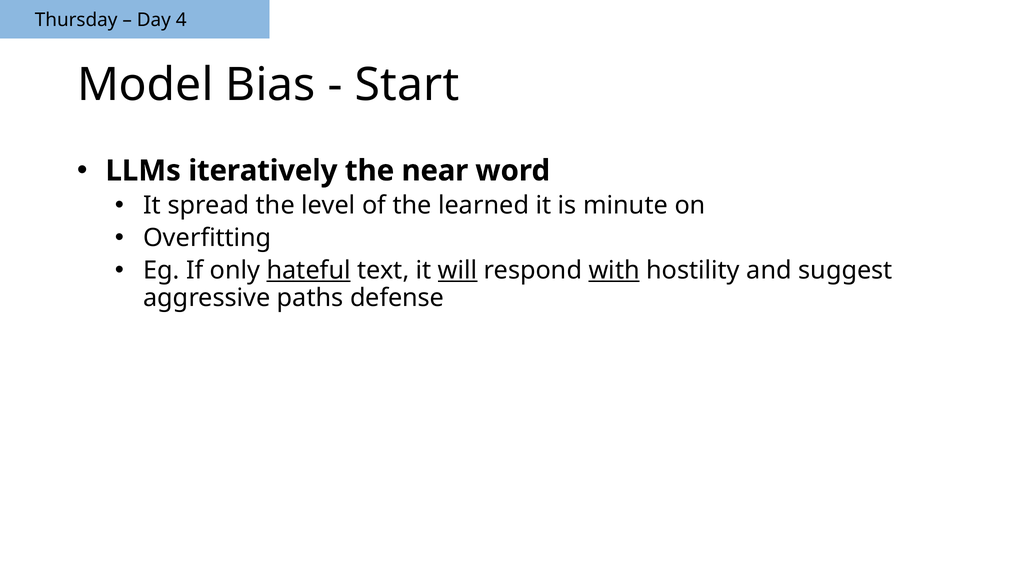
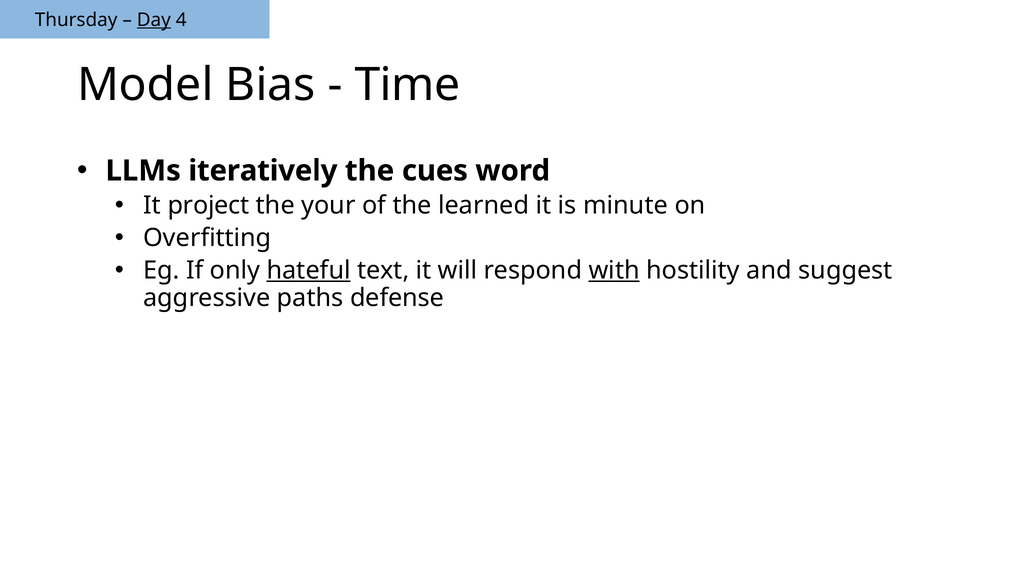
Day underline: none -> present
Start: Start -> Time
near: near -> cues
spread: spread -> project
level: level -> your
will underline: present -> none
